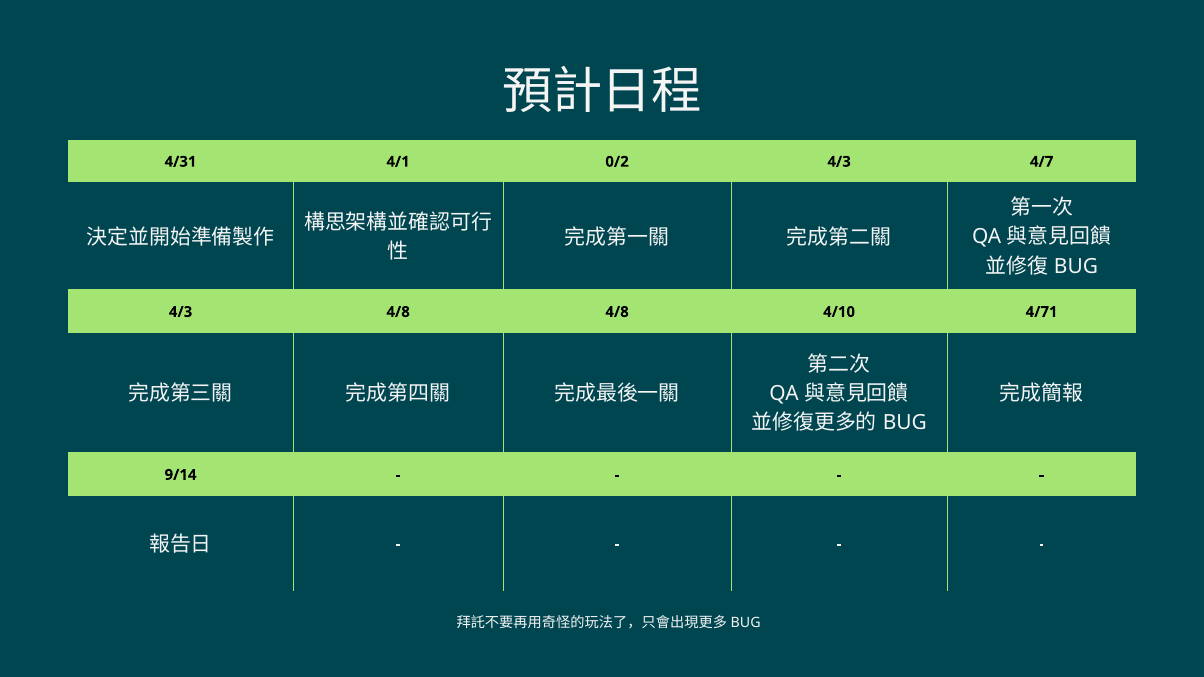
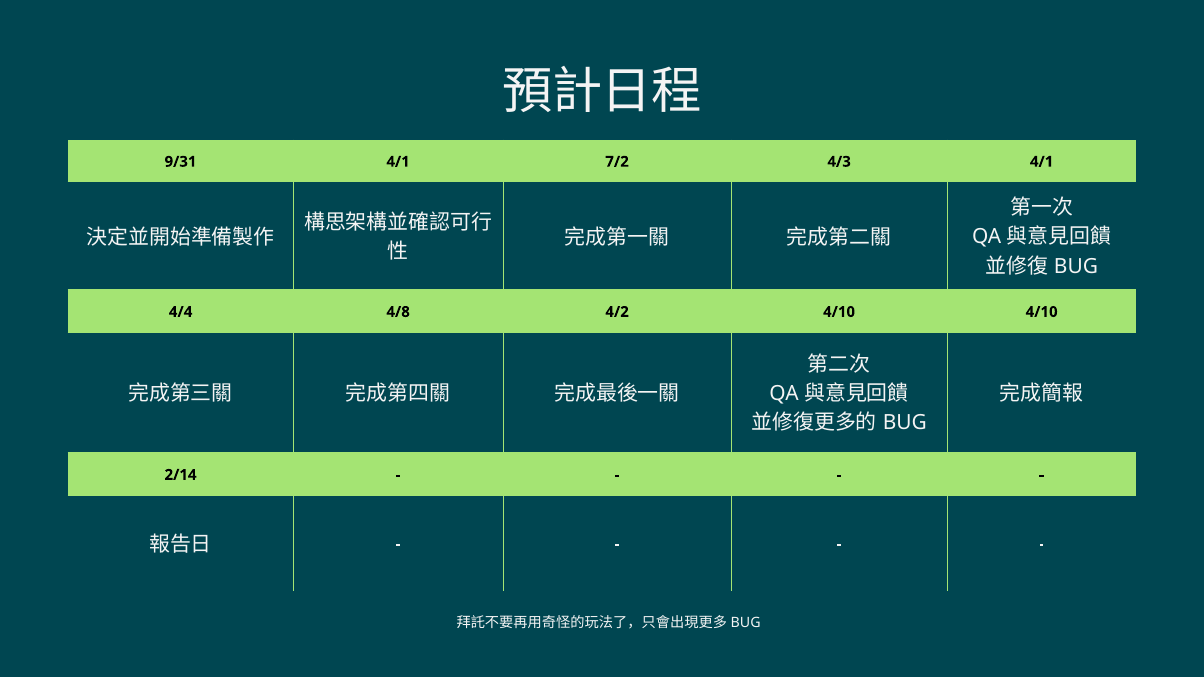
4/31: 4/31 -> 9/31
0/2: 0/2 -> 7/2
4/3 4/7: 4/7 -> 4/1
4/3 at (181, 312): 4/3 -> 4/4
4/8 4/8: 4/8 -> 4/2
4/10 4/71: 4/71 -> 4/10
9/14: 9/14 -> 2/14
